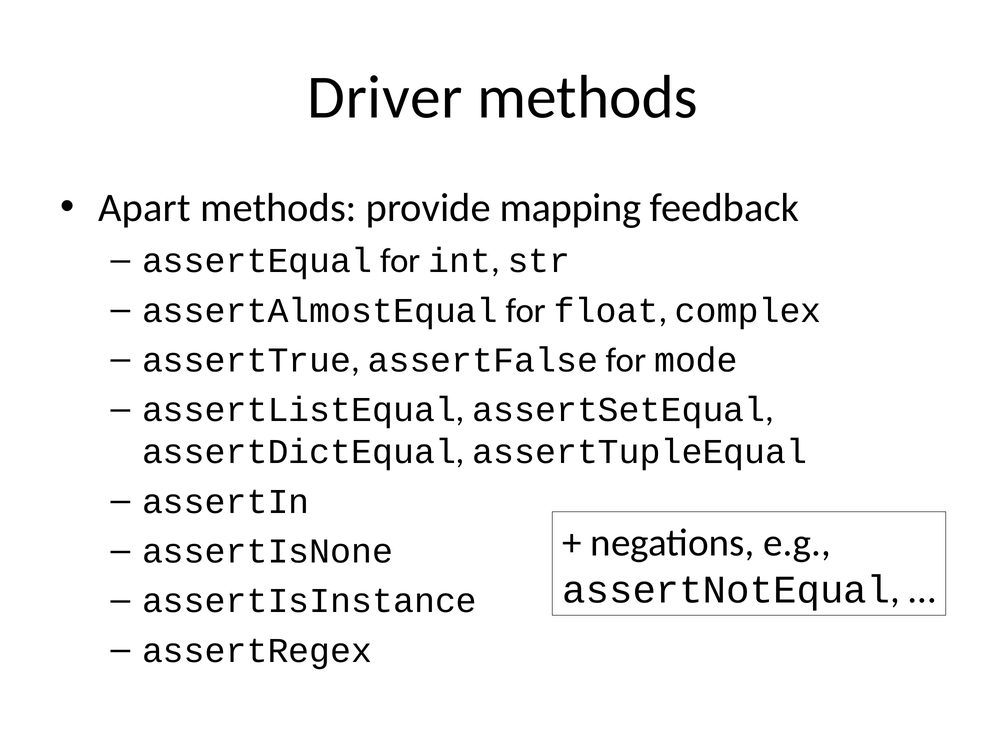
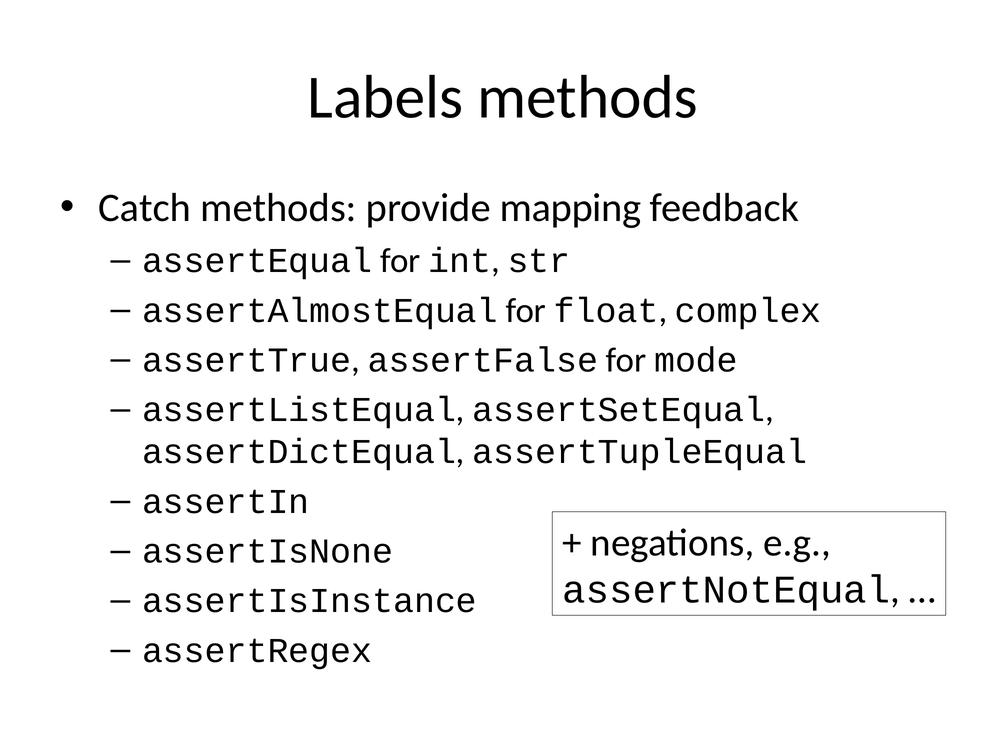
Driver: Driver -> Labels
Apart: Apart -> Catch
